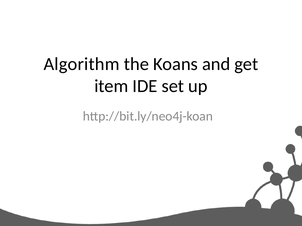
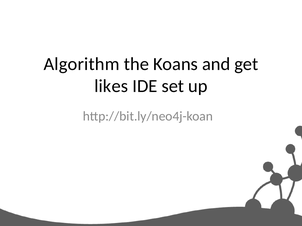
item: item -> likes
